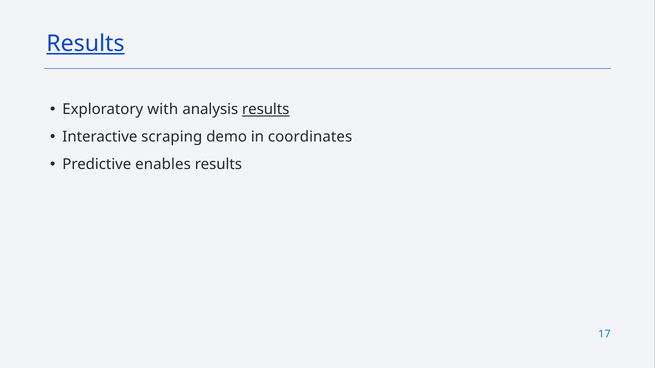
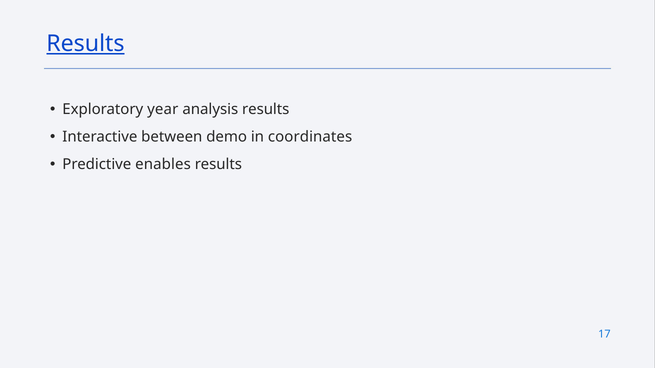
with: with -> year
results at (266, 110) underline: present -> none
scraping: scraping -> between
